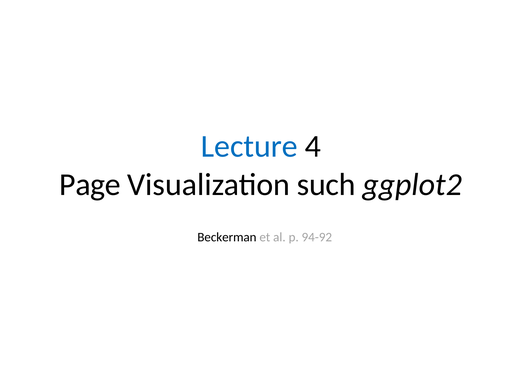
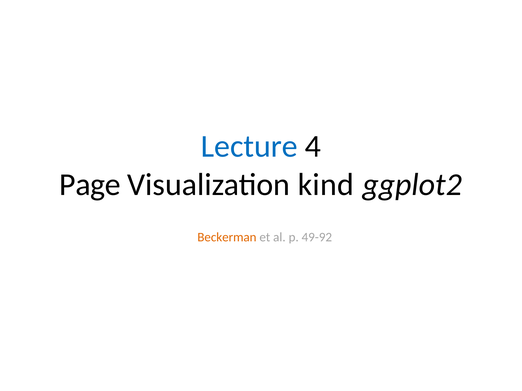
such: such -> kind
Beckerman colour: black -> orange
94-92: 94-92 -> 49-92
